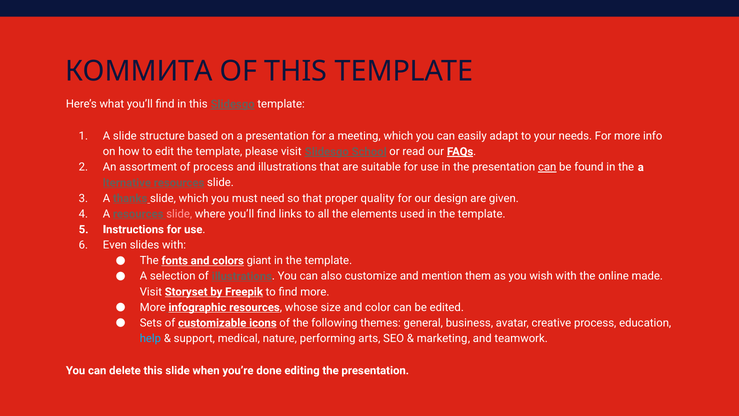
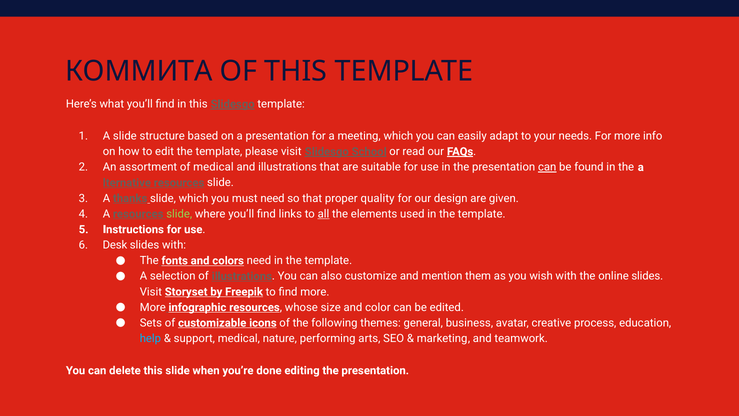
of process: process -> medical
slide at (179, 214) colour: pink -> light green
all underline: none -> present
Even: Even -> Desk
colors giant: giant -> need
online made: made -> slides
